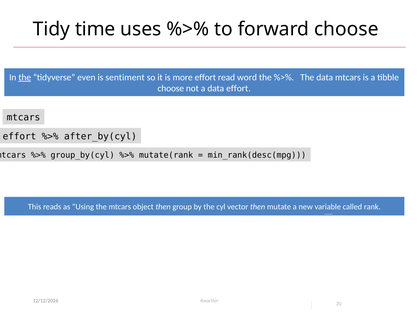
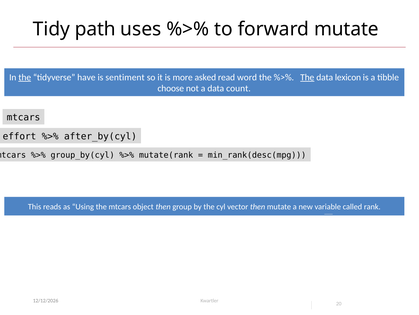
time: time -> path
forward choose: choose -> mutate
even: even -> have
more effort: effort -> asked
The at (307, 77) underline: none -> present
data mtcars: mtcars -> lexicon
data effort: effort -> count
